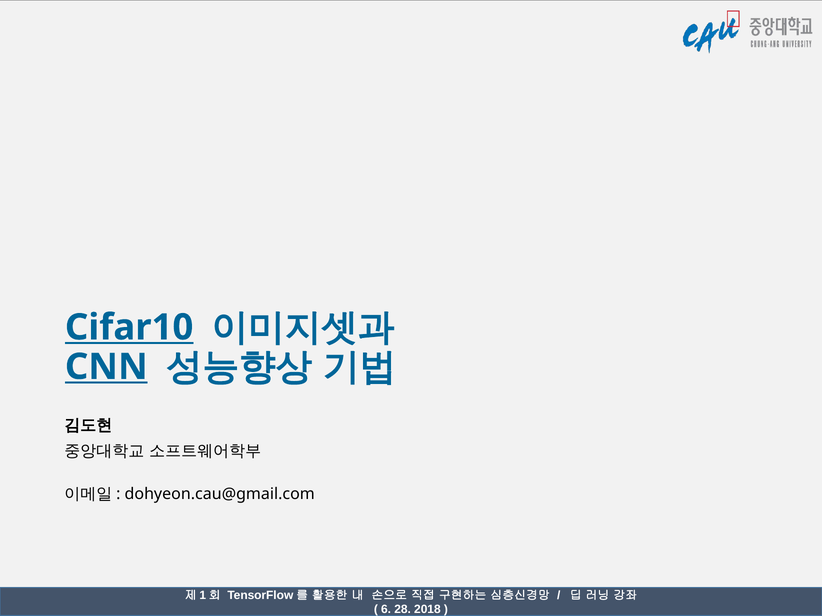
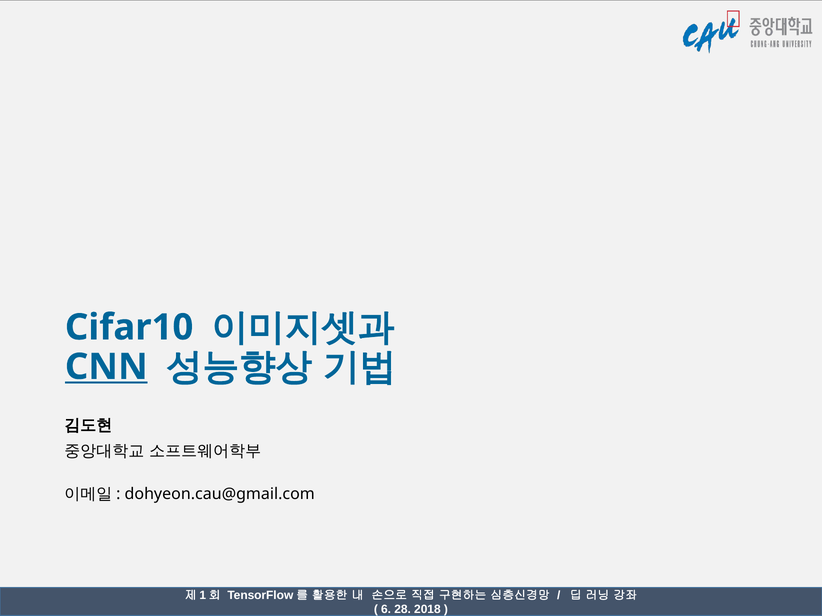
Cifar10 underline: present -> none
